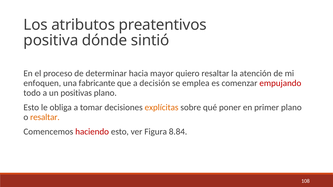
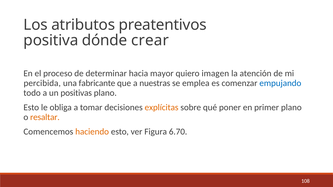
sintió: sintió -> crear
quiero resaltar: resaltar -> imagen
enfoquen: enfoquen -> percibida
decisión: decisión -> nuestras
empujando colour: red -> blue
haciendo colour: red -> orange
8.84: 8.84 -> 6.70
